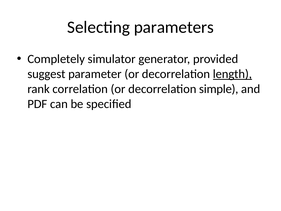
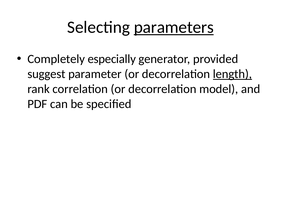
parameters underline: none -> present
simulator: simulator -> especially
simple: simple -> model
